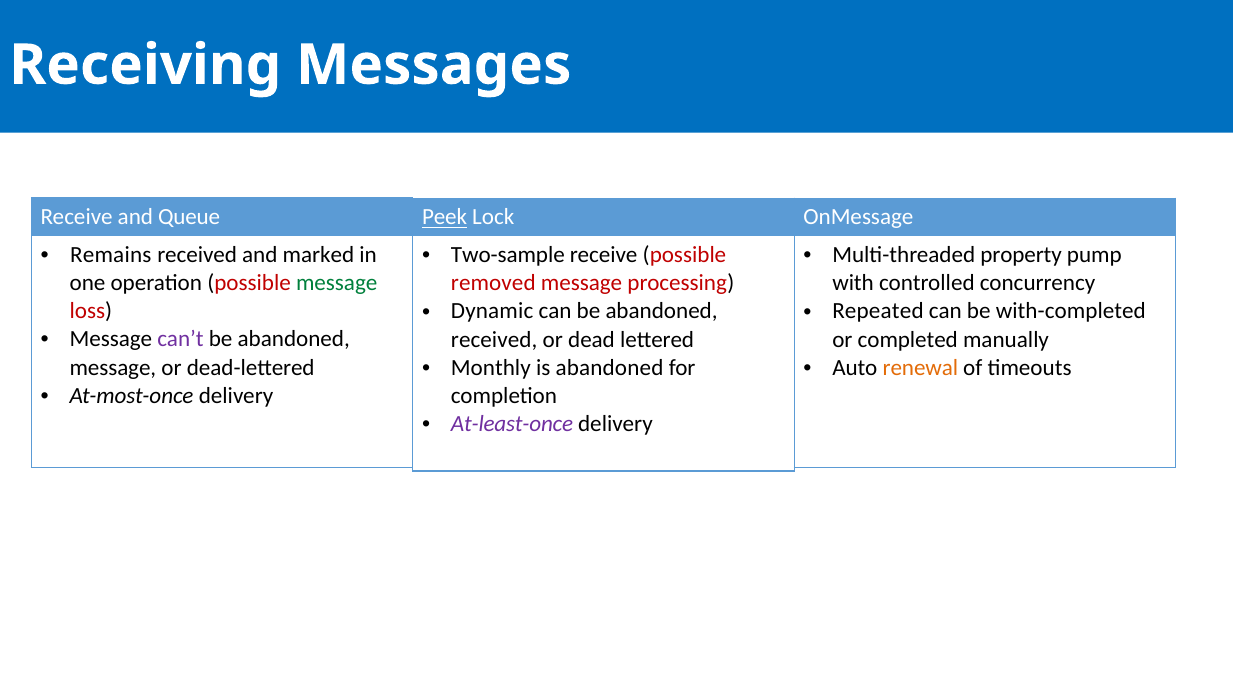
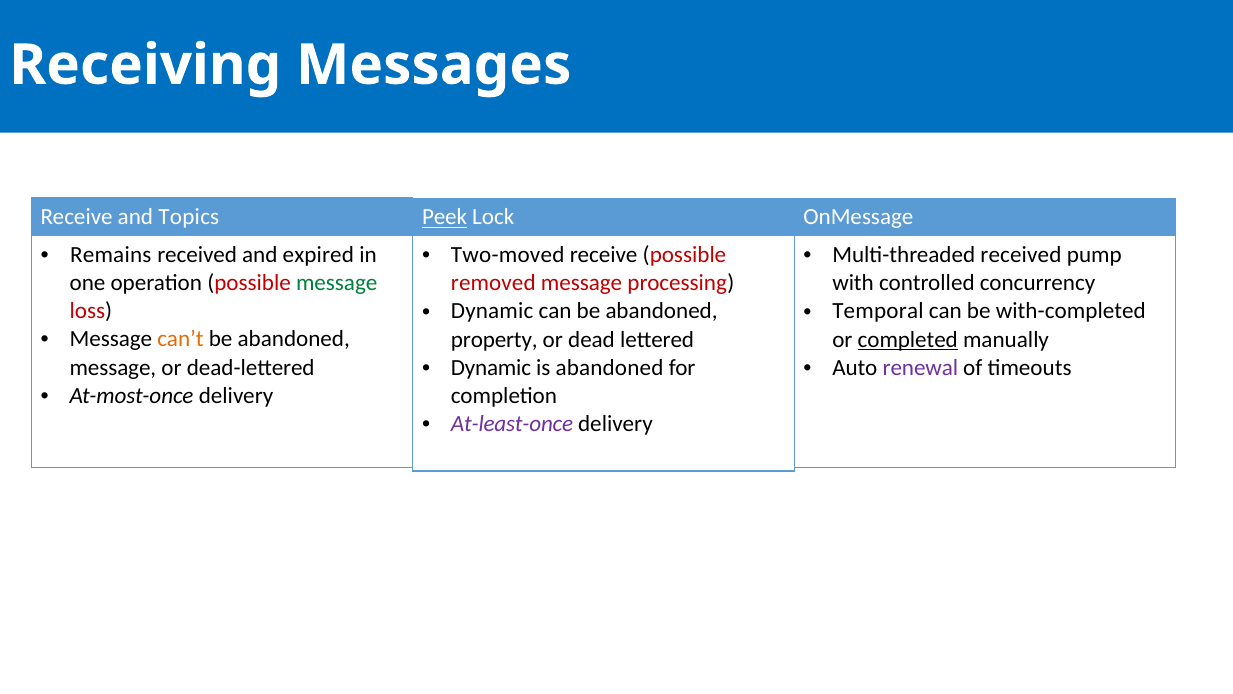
Queue: Queue -> Topics
marked: marked -> expired
Two-sample: Two-sample -> Two-moved
Multi-threaded property: property -> received
Repeated: Repeated -> Temporal
can’t colour: purple -> orange
received at (494, 339): received -> property
completed underline: none -> present
Monthly at (491, 368): Monthly -> Dynamic
renewal colour: orange -> purple
